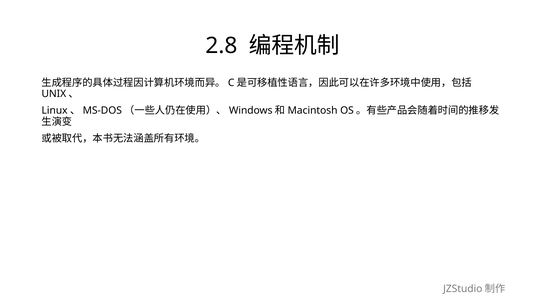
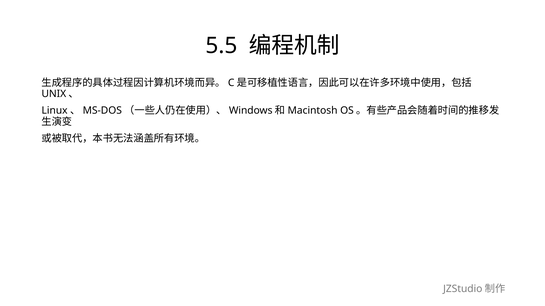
2.8: 2.8 -> 5.5
